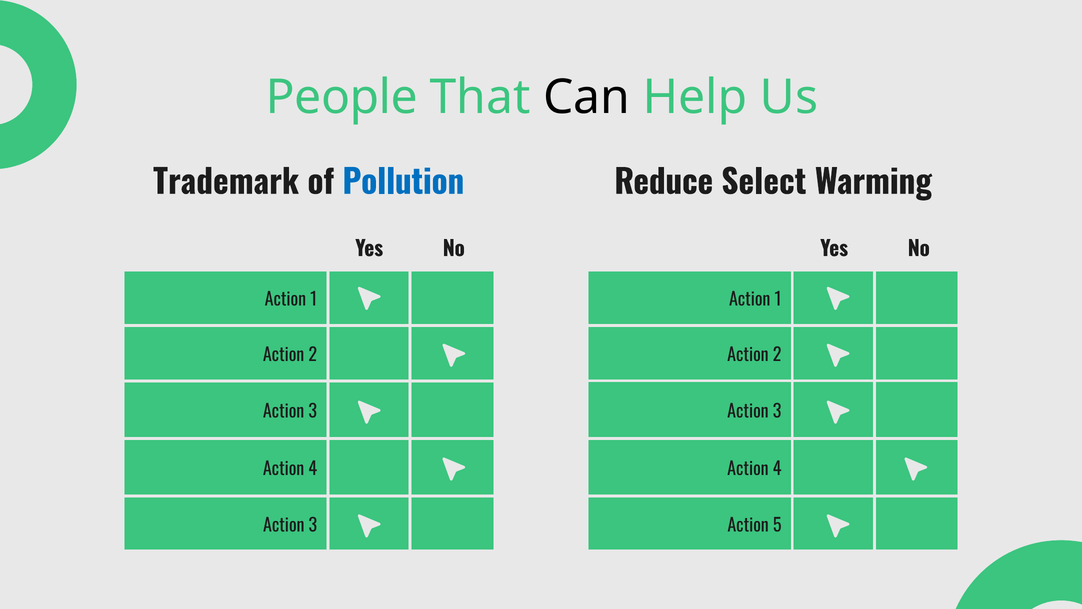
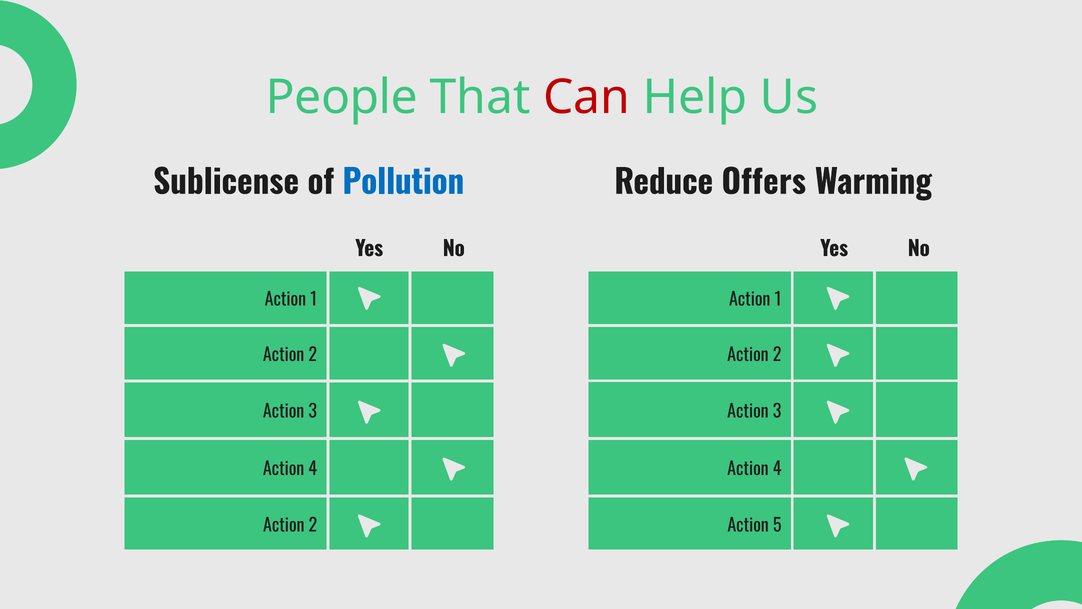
Can colour: black -> red
Trademark: Trademark -> Sublicense
Select: Select -> Offers
3 at (313, 525): 3 -> 2
